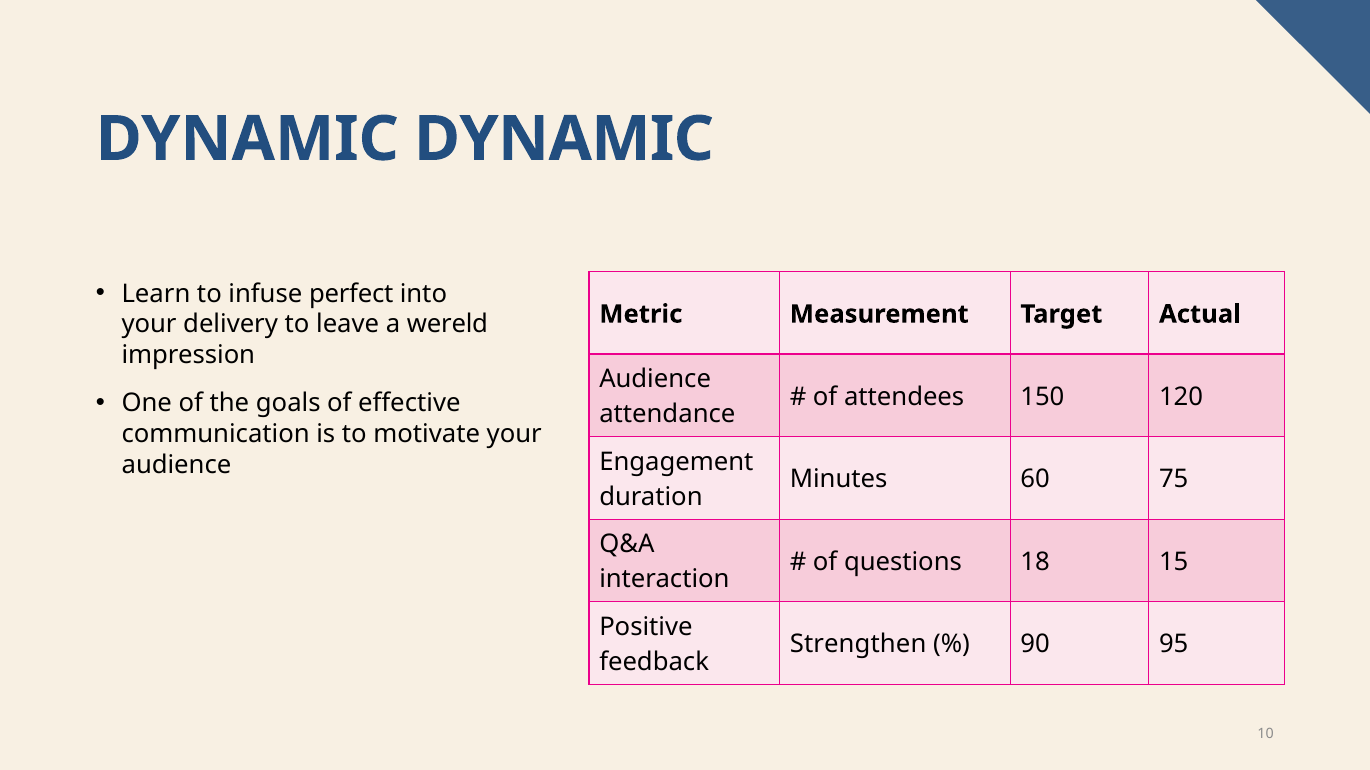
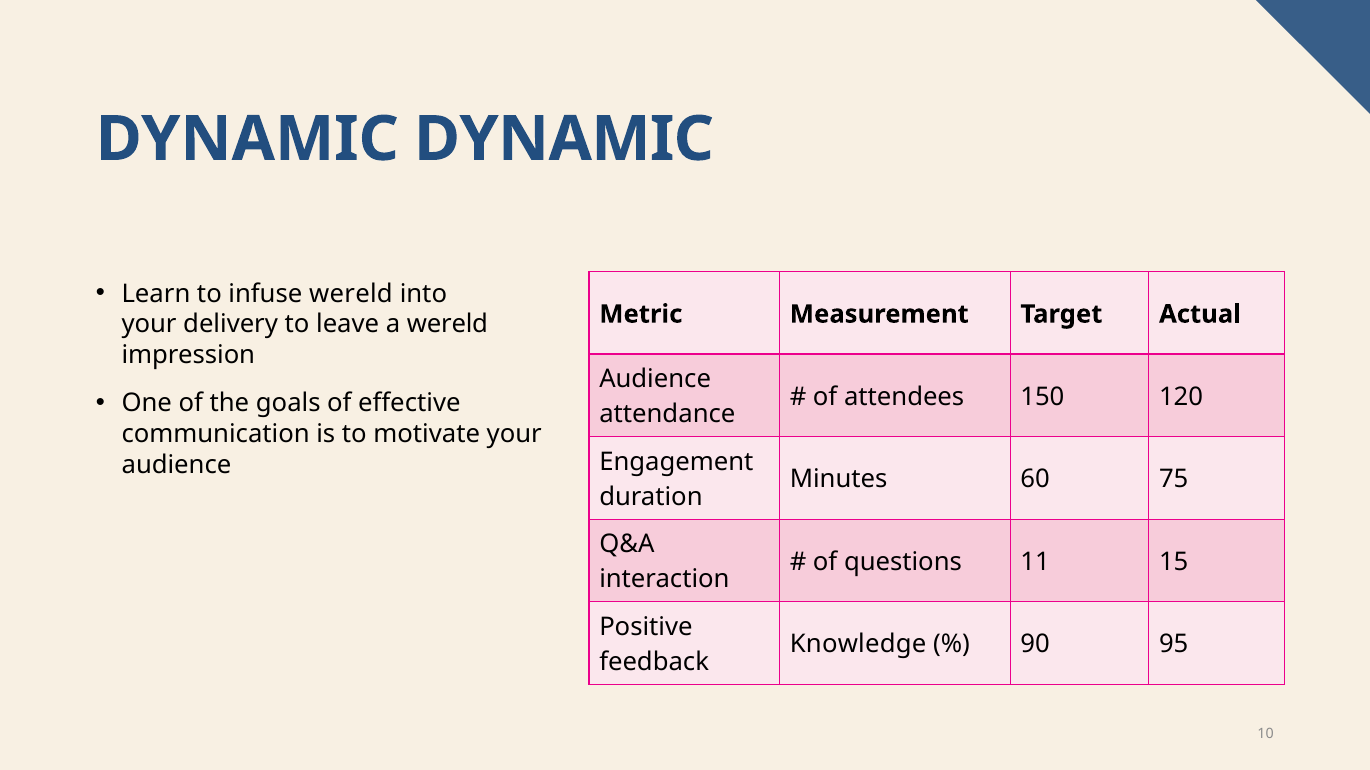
infuse perfect: perfect -> wereld
18: 18 -> 11
Strengthen: Strengthen -> Knowledge
